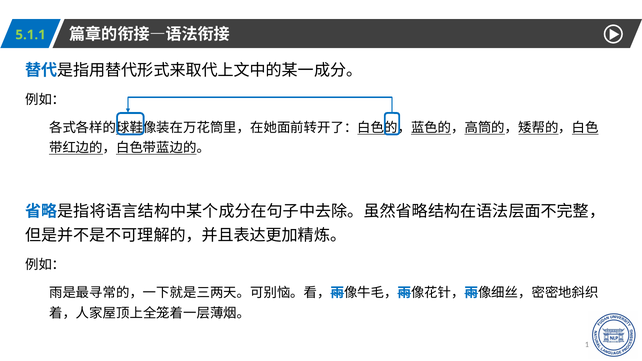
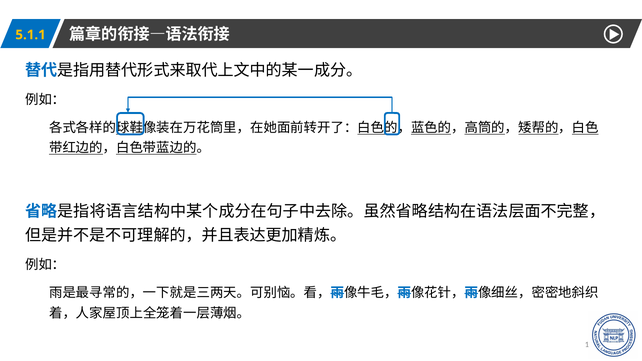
5.1.1 colour: light green -> yellow
